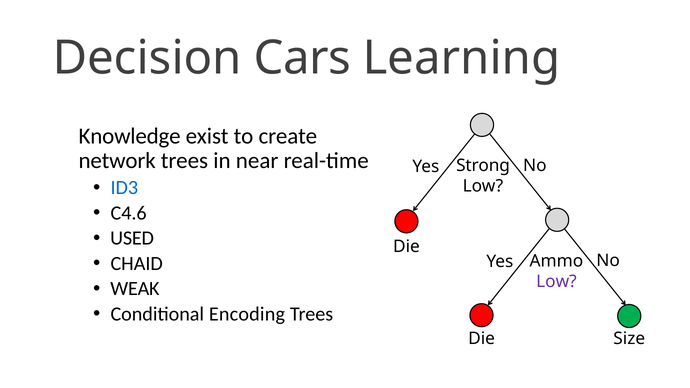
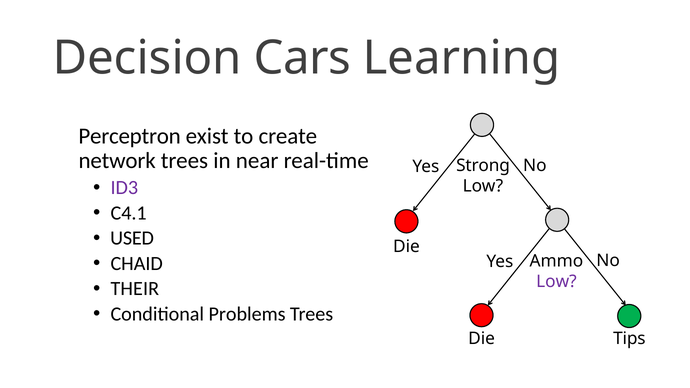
Knowledge: Knowledge -> Perceptron
ID3 colour: blue -> purple
C4.6: C4.6 -> C4.1
WEAK: WEAK -> THEIR
Encoding: Encoding -> Problems
Size: Size -> Tips
